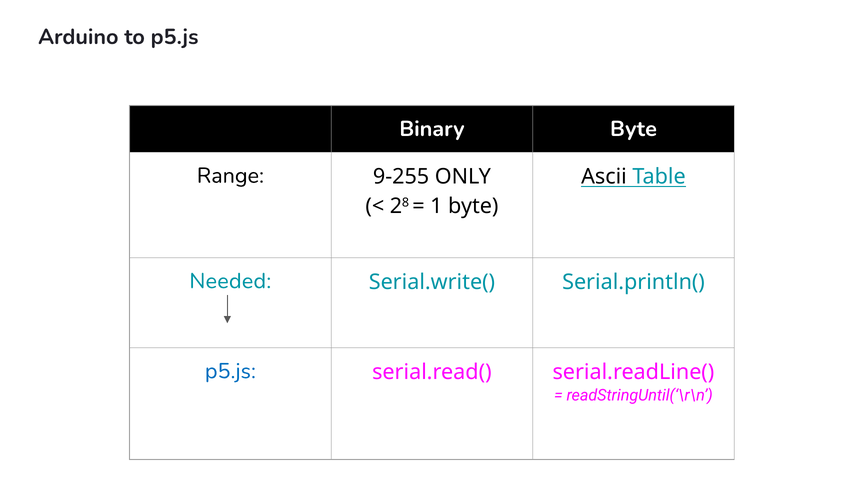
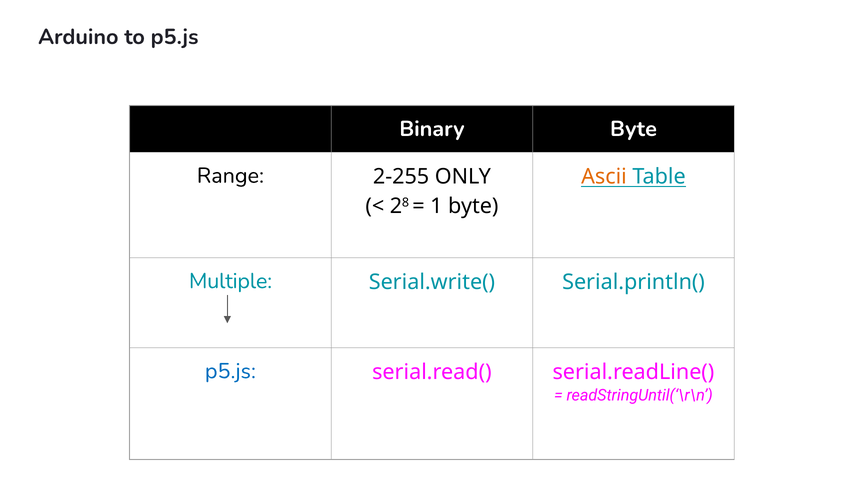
9-255: 9-255 -> 2-255
Ascii colour: black -> orange
Needed: Needed -> Multiple
